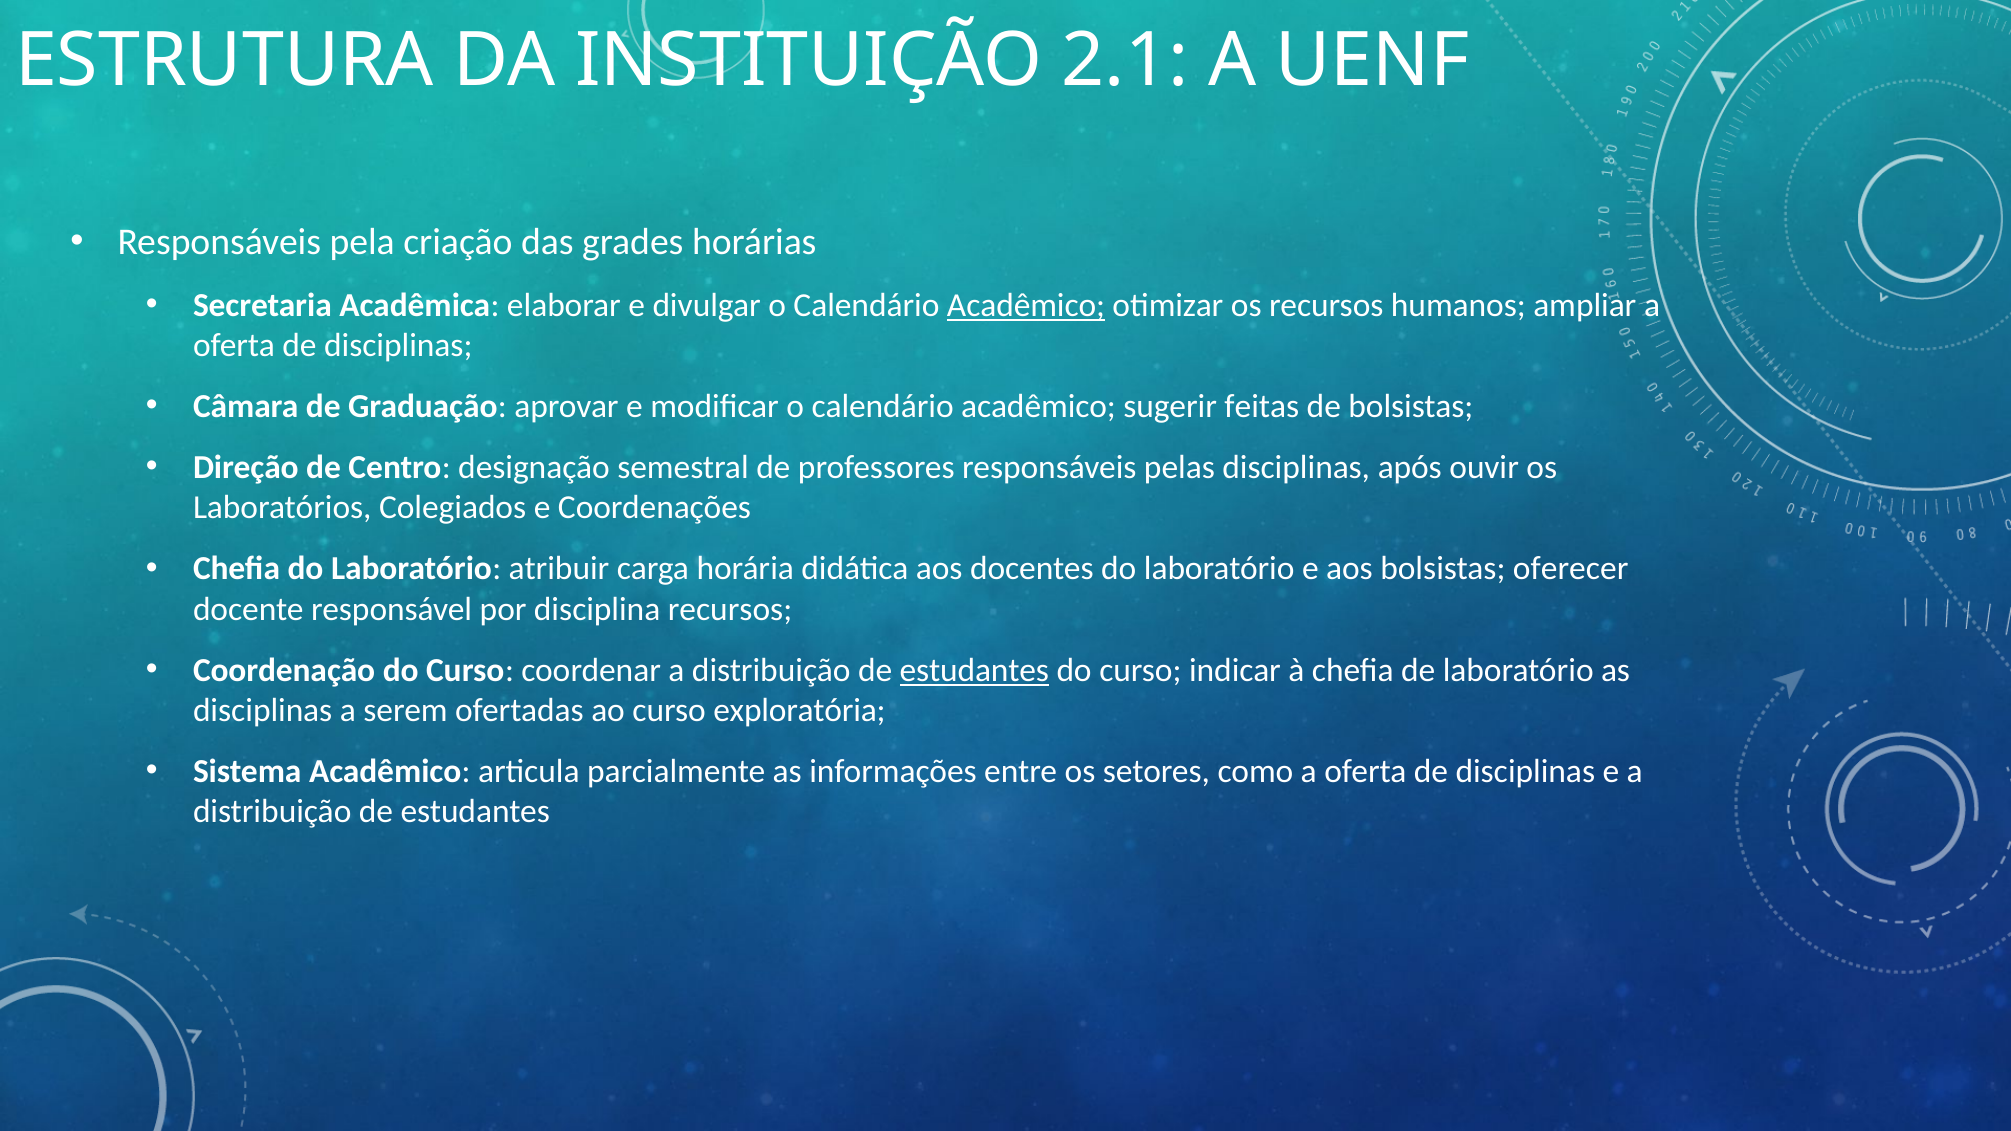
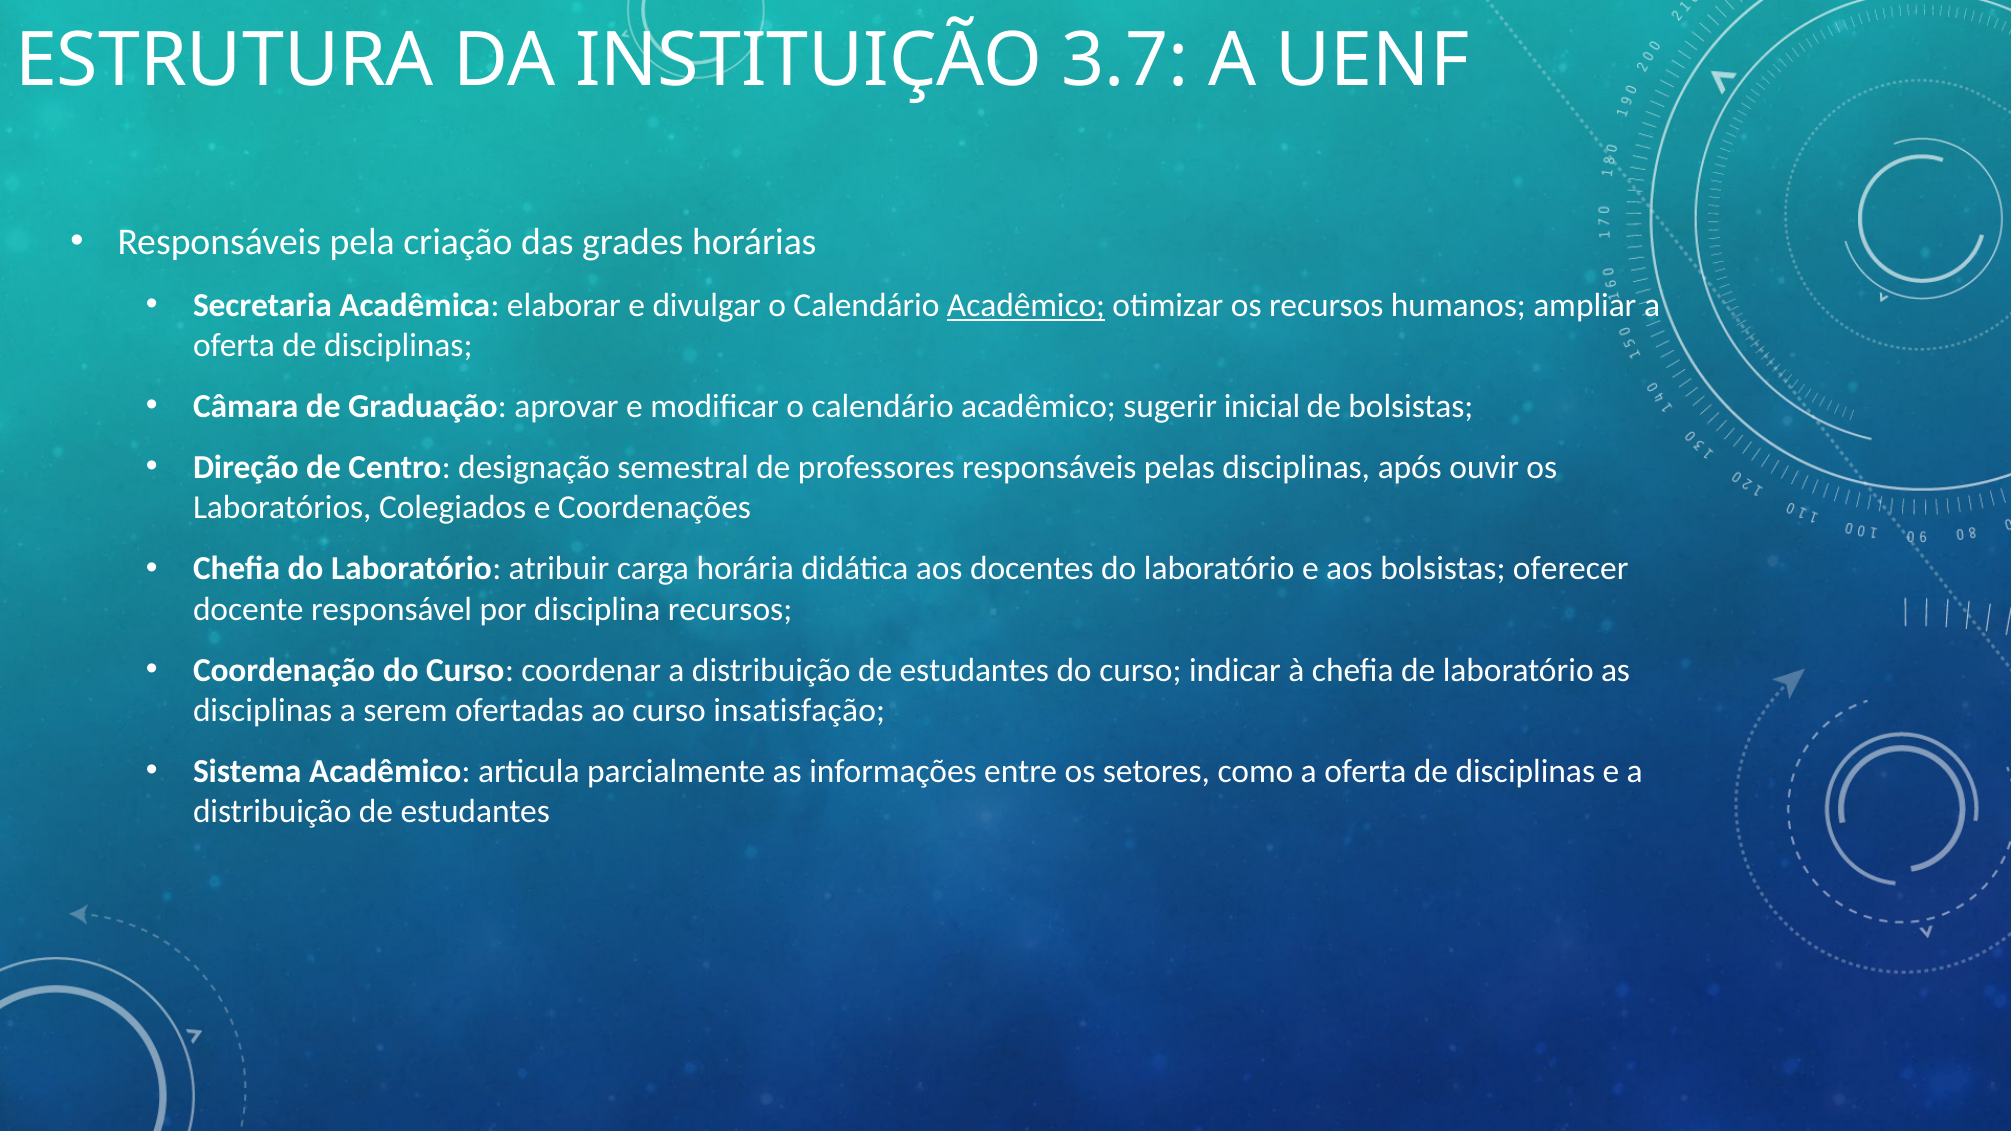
2.1: 2.1 -> 3.7
feitas: feitas -> inicial
estudantes at (974, 670) underline: present -> none
exploratória: exploratória -> insatisfação
